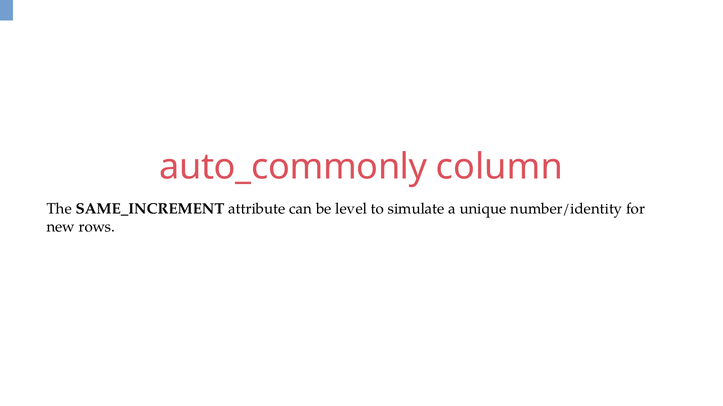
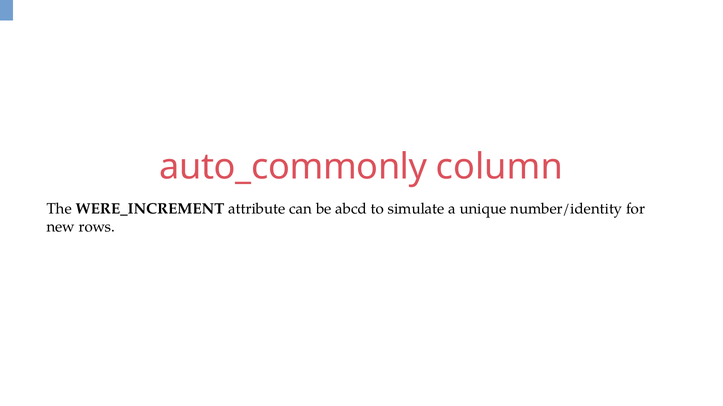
SAME_INCREMENT: SAME_INCREMENT -> WERE_INCREMENT
level: level -> abcd
